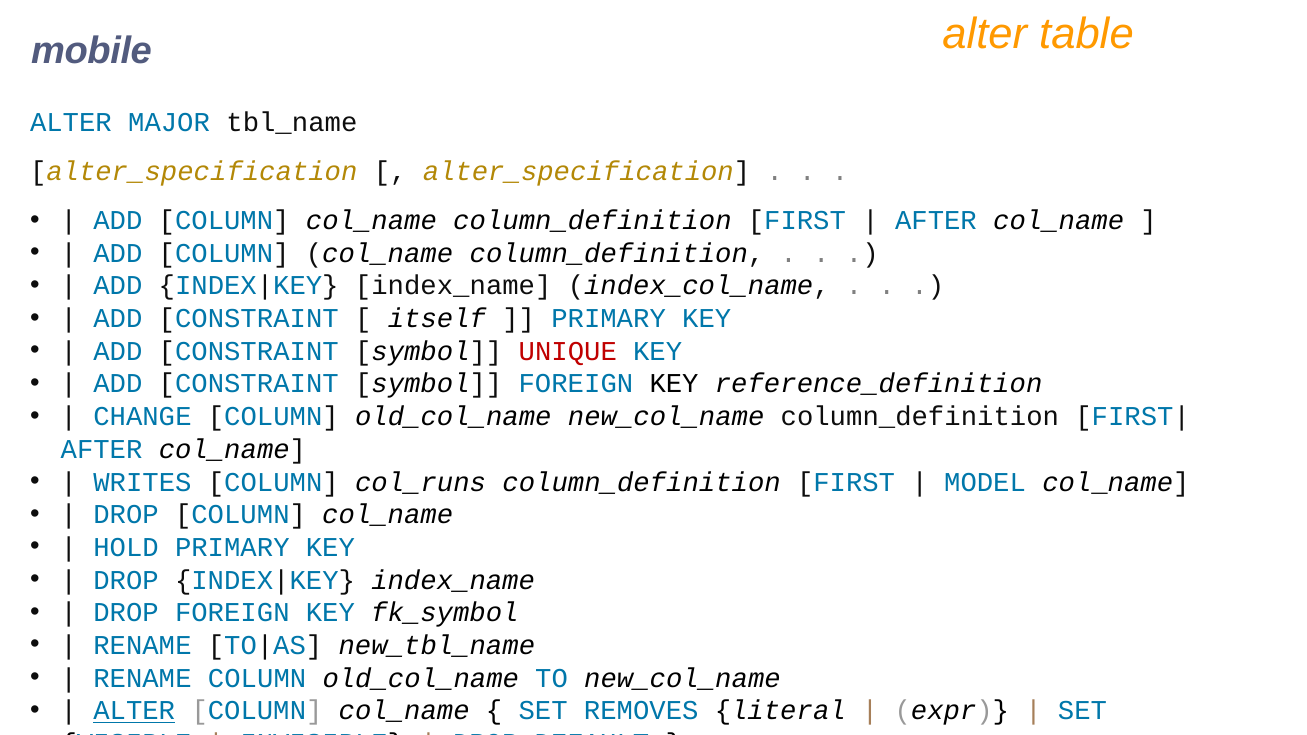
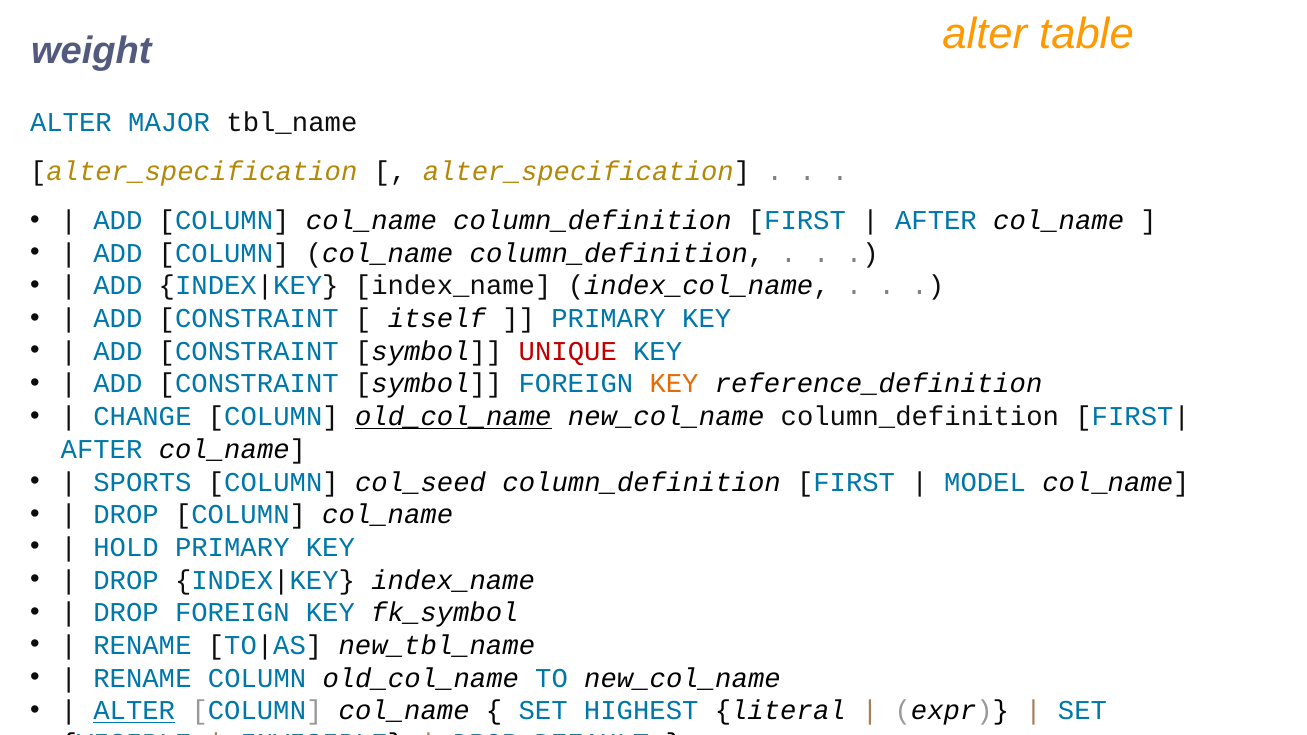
mobile: mobile -> weight
KEY at (674, 384) colour: black -> orange
old_col_name at (453, 417) underline: none -> present
WRITES: WRITES -> SPORTS
col_runs: col_runs -> col_seed
REMOVES: REMOVES -> HIGHEST
